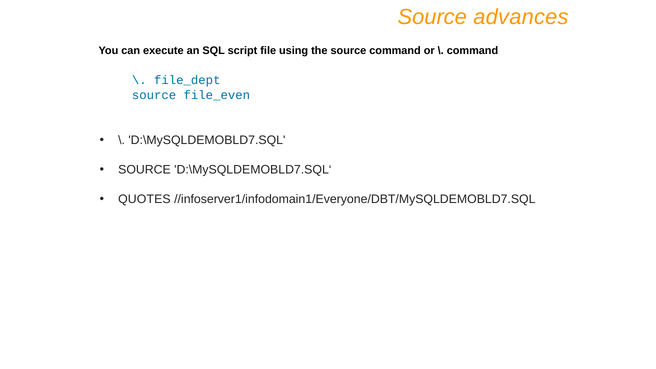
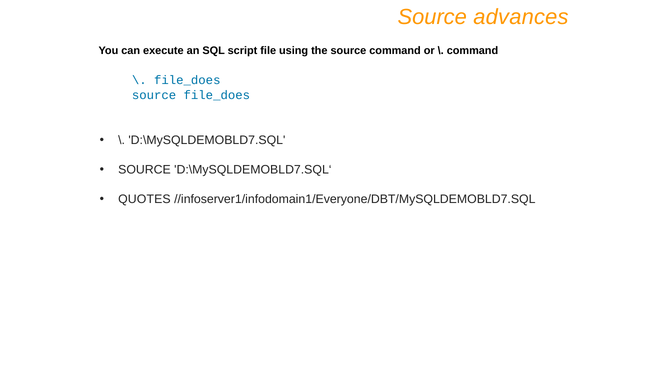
file_dept at (187, 80): file_dept -> file_does
source file_even: file_even -> file_does
